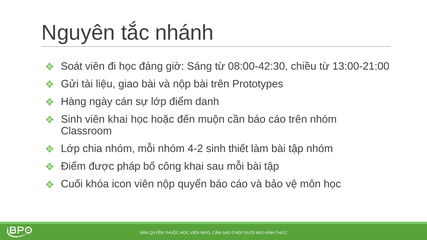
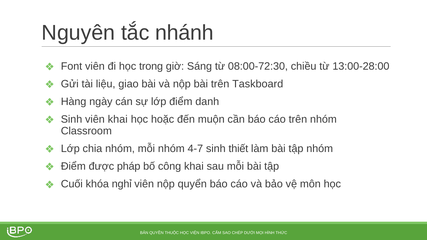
Soát: Soát -> Font
đáng: đáng -> trong
08:00-42:30: 08:00-42:30 -> 08:00-72:30
13:00-21:00: 13:00-21:00 -> 13:00-28:00
Prototypes: Prototypes -> Taskboard
4-2: 4-2 -> 4-7
icon: icon -> nghỉ
